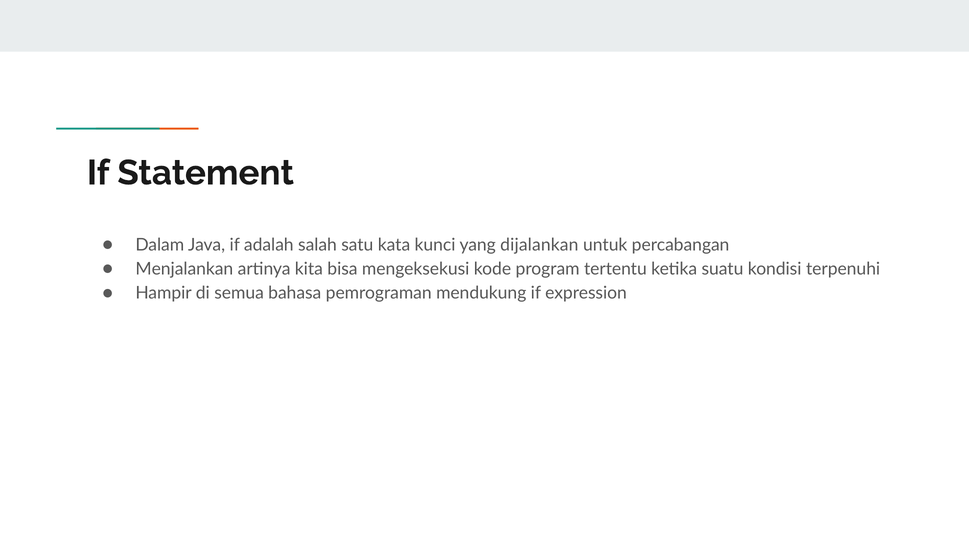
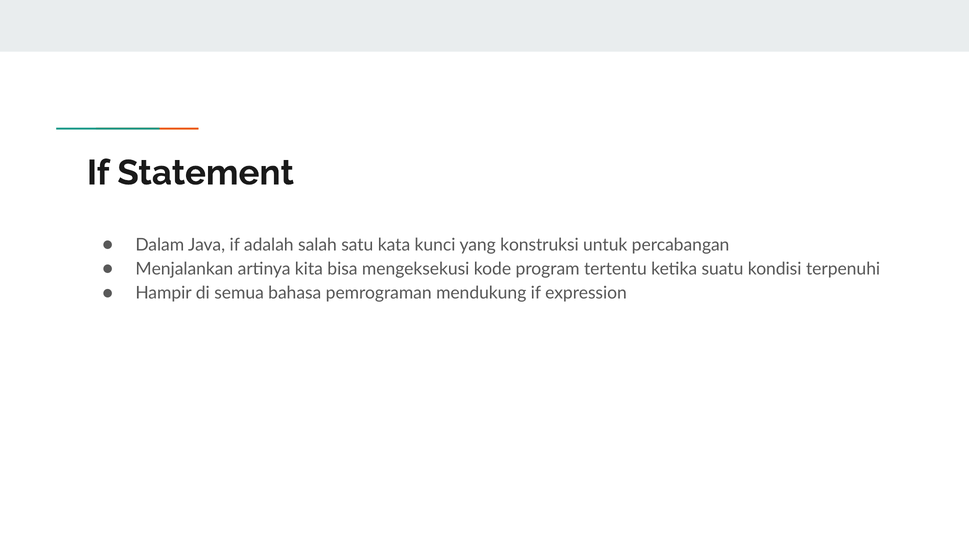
dijalankan: dijalankan -> konstruksi
